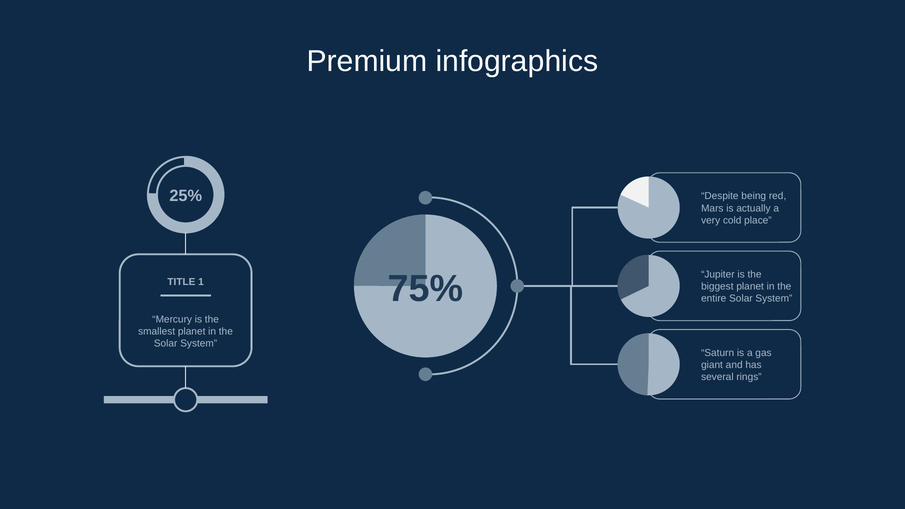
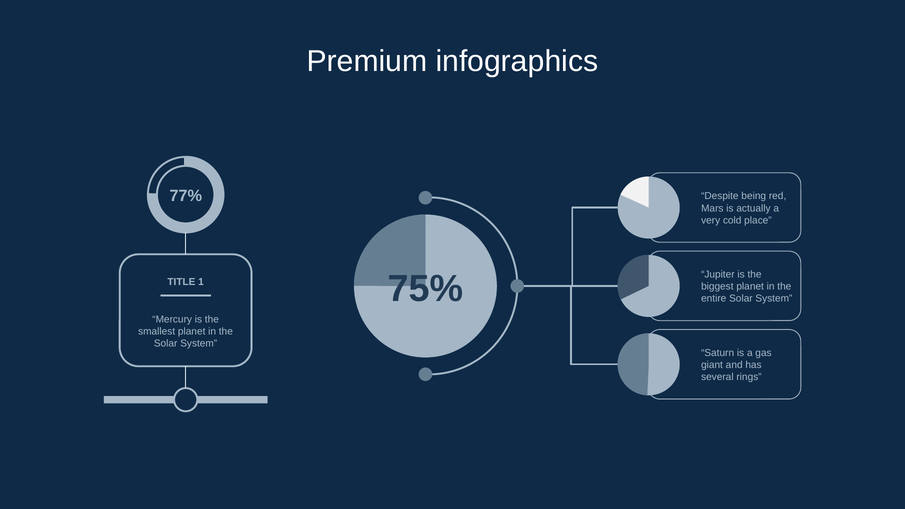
25%: 25% -> 77%
